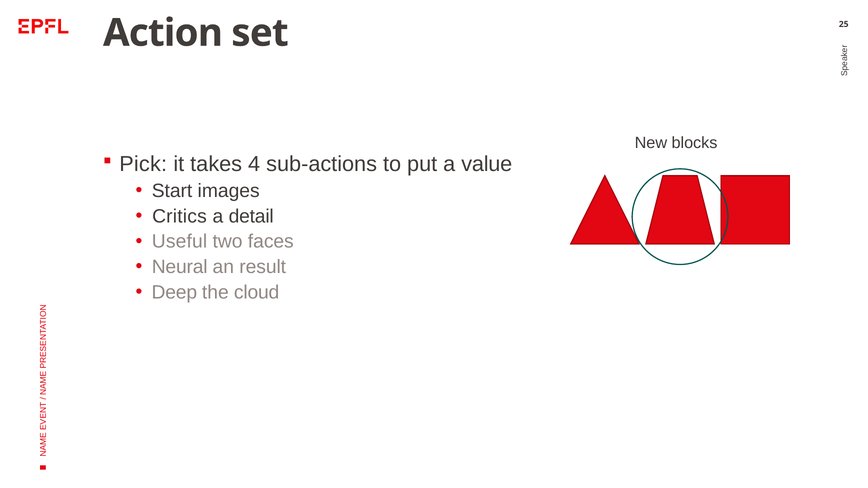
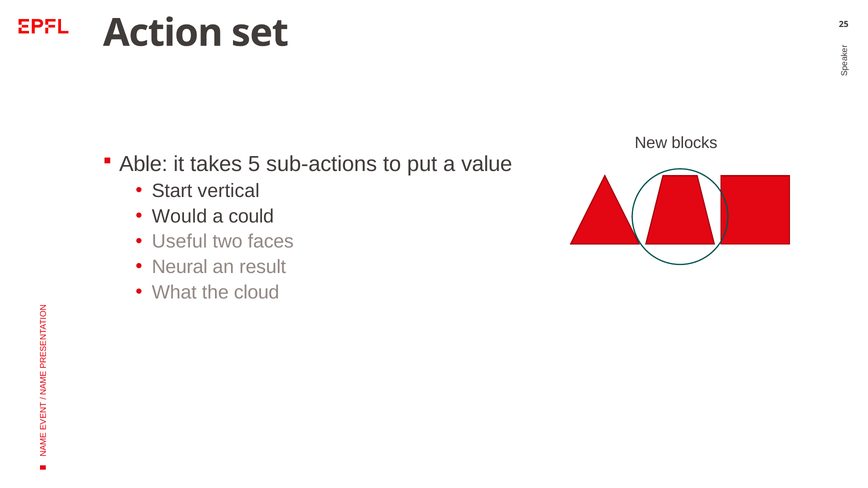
Pick: Pick -> Able
4: 4 -> 5
images: images -> vertical
Critics: Critics -> Would
detail: detail -> could
Deep: Deep -> What
